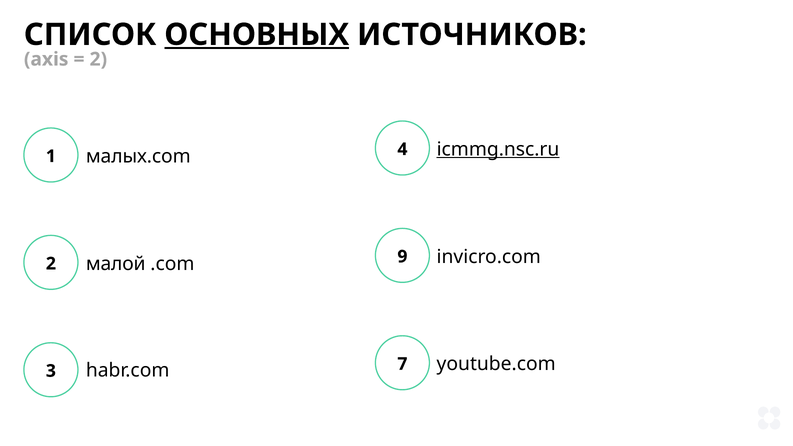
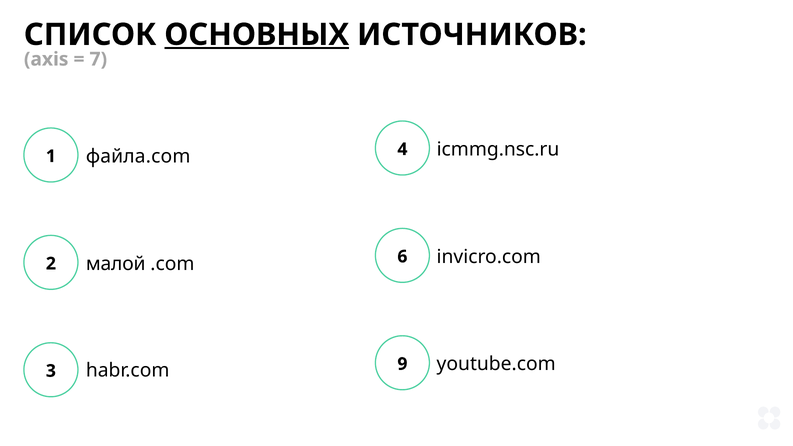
2 at (98, 59): 2 -> 7
малых.com: малых.com -> файла.com
icmmg.nsc.ru underline: present -> none
9: 9 -> 6
7: 7 -> 9
